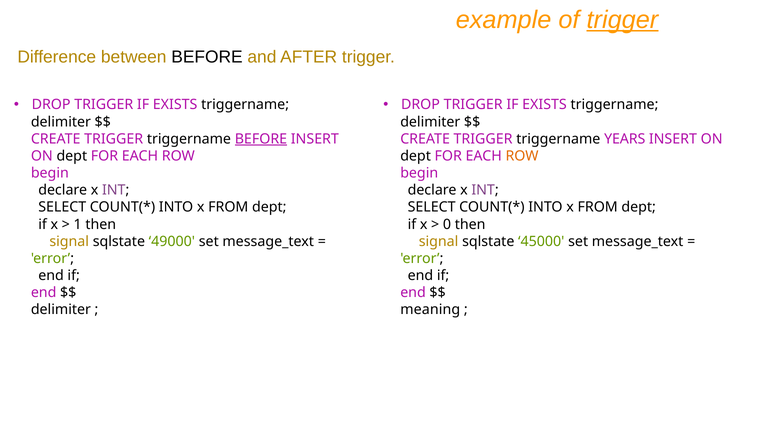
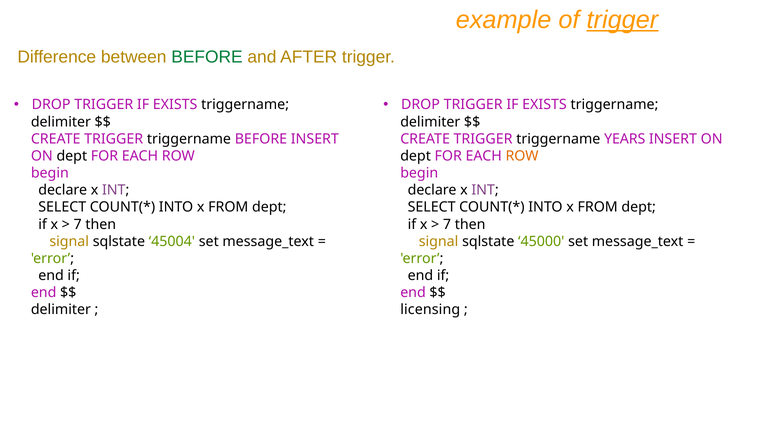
BEFORE at (207, 57) colour: black -> green
BEFORE at (261, 139) underline: present -> none
1 at (78, 224): 1 -> 7
0 at (447, 224): 0 -> 7
49000: 49000 -> 45004
meaning: meaning -> licensing
